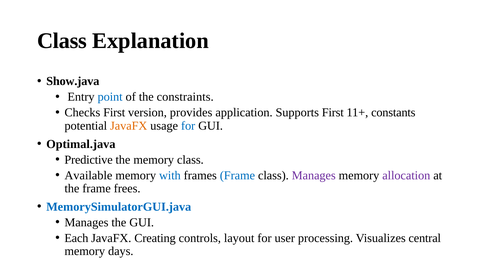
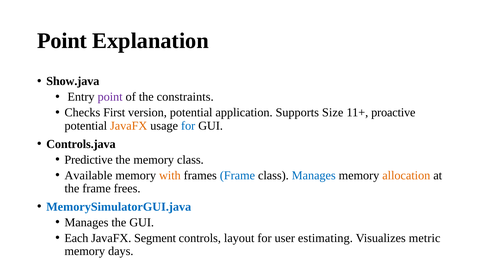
Class at (62, 41): Class -> Point
point at (110, 97) colour: blue -> purple
version provides: provides -> potential
Supports First: First -> Size
constants: constants -> proactive
Optimal.java: Optimal.java -> Controls.java
with colour: blue -> orange
Manages at (314, 175) colour: purple -> blue
allocation colour: purple -> orange
Creating: Creating -> Segment
processing: processing -> estimating
central: central -> metric
